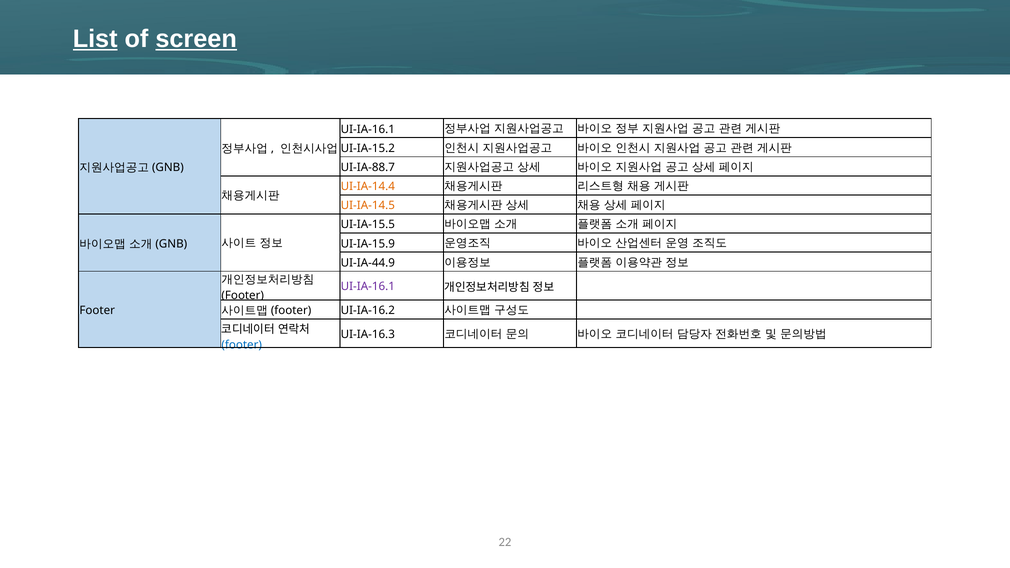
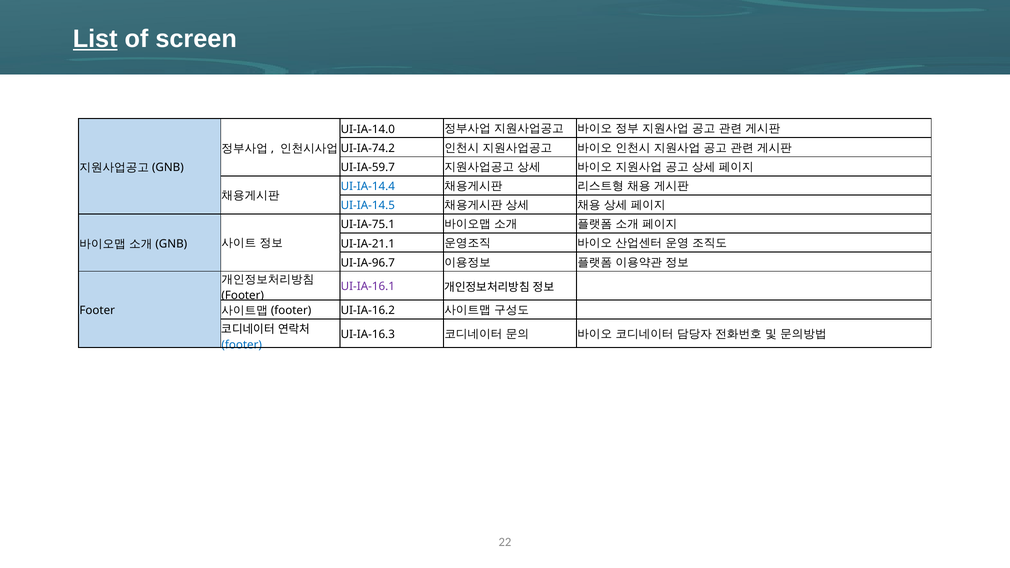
screen underline: present -> none
UI-IA-16.1 at (368, 129): UI-IA-16.1 -> UI-IA-14.0
UI-IA-15.2: UI-IA-15.2 -> UI-IA-74.2
UI-IA-88.7: UI-IA-88.7 -> UI-IA-59.7
UI-IA-14.4 colour: orange -> blue
UI-IA-14.5 colour: orange -> blue
UI-IA-15.5: UI-IA-15.5 -> UI-IA-75.1
UI-IA-15.9: UI-IA-15.9 -> UI-IA-21.1
UI-IA-44.9: UI-IA-44.9 -> UI-IA-96.7
